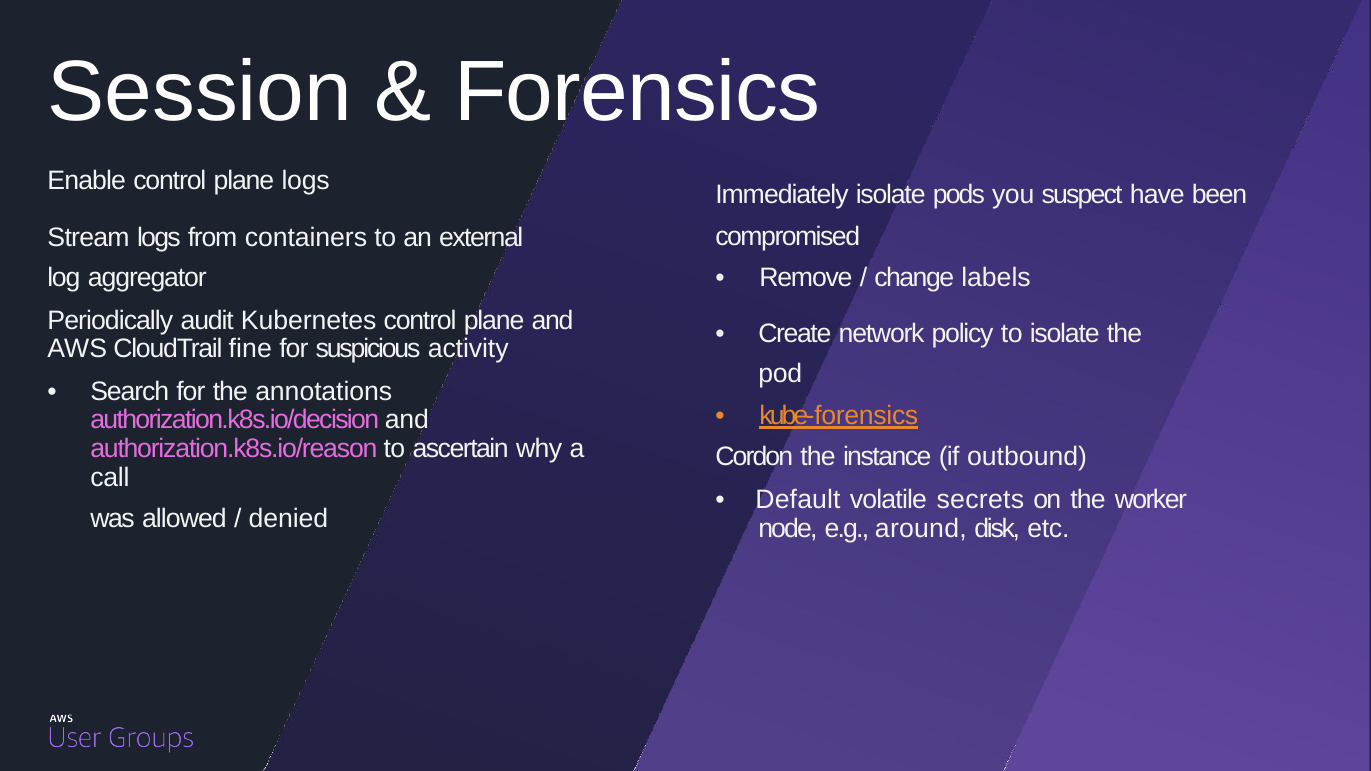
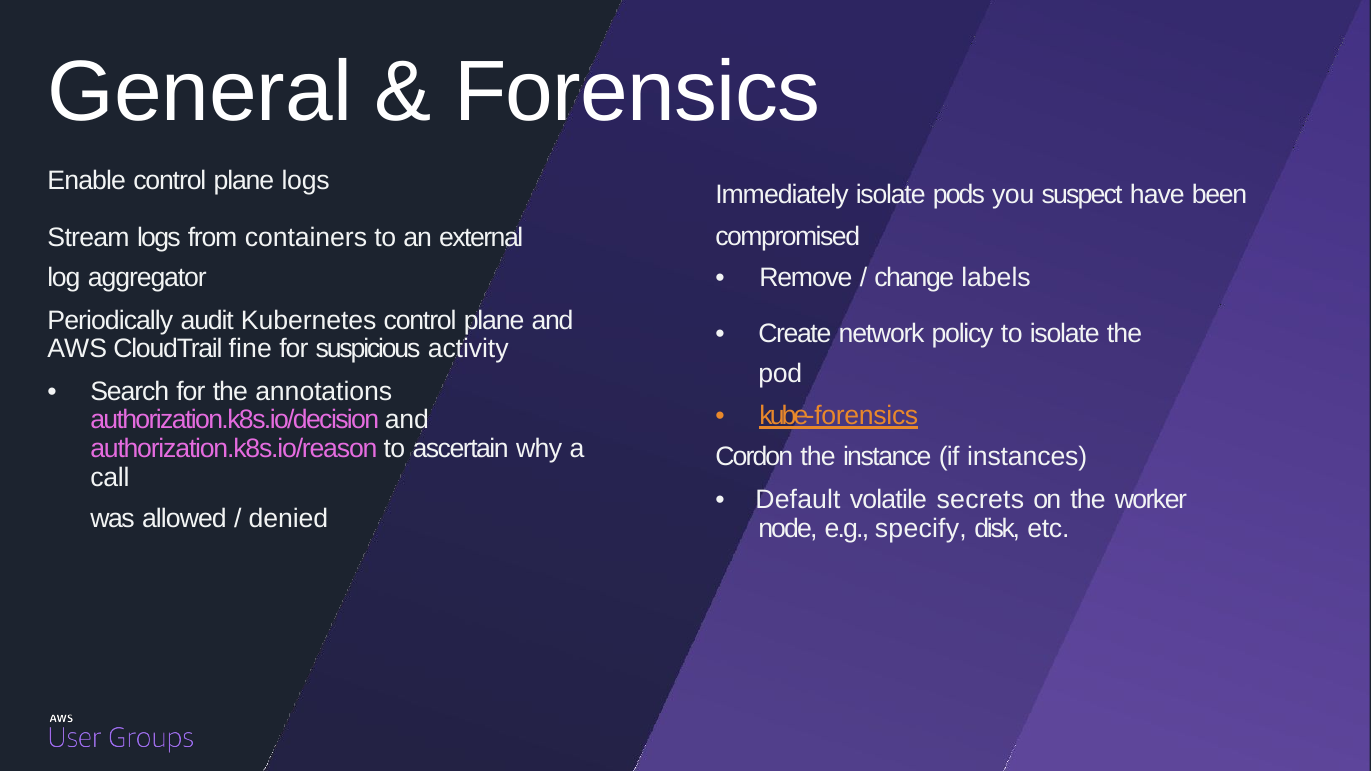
Session: Session -> General
outbound: outbound -> instances
around: around -> specify
